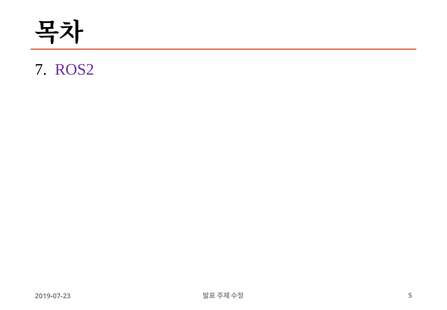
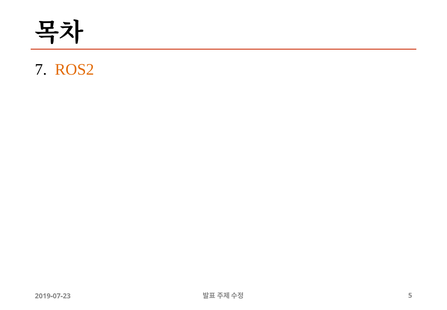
ROS2 colour: purple -> orange
